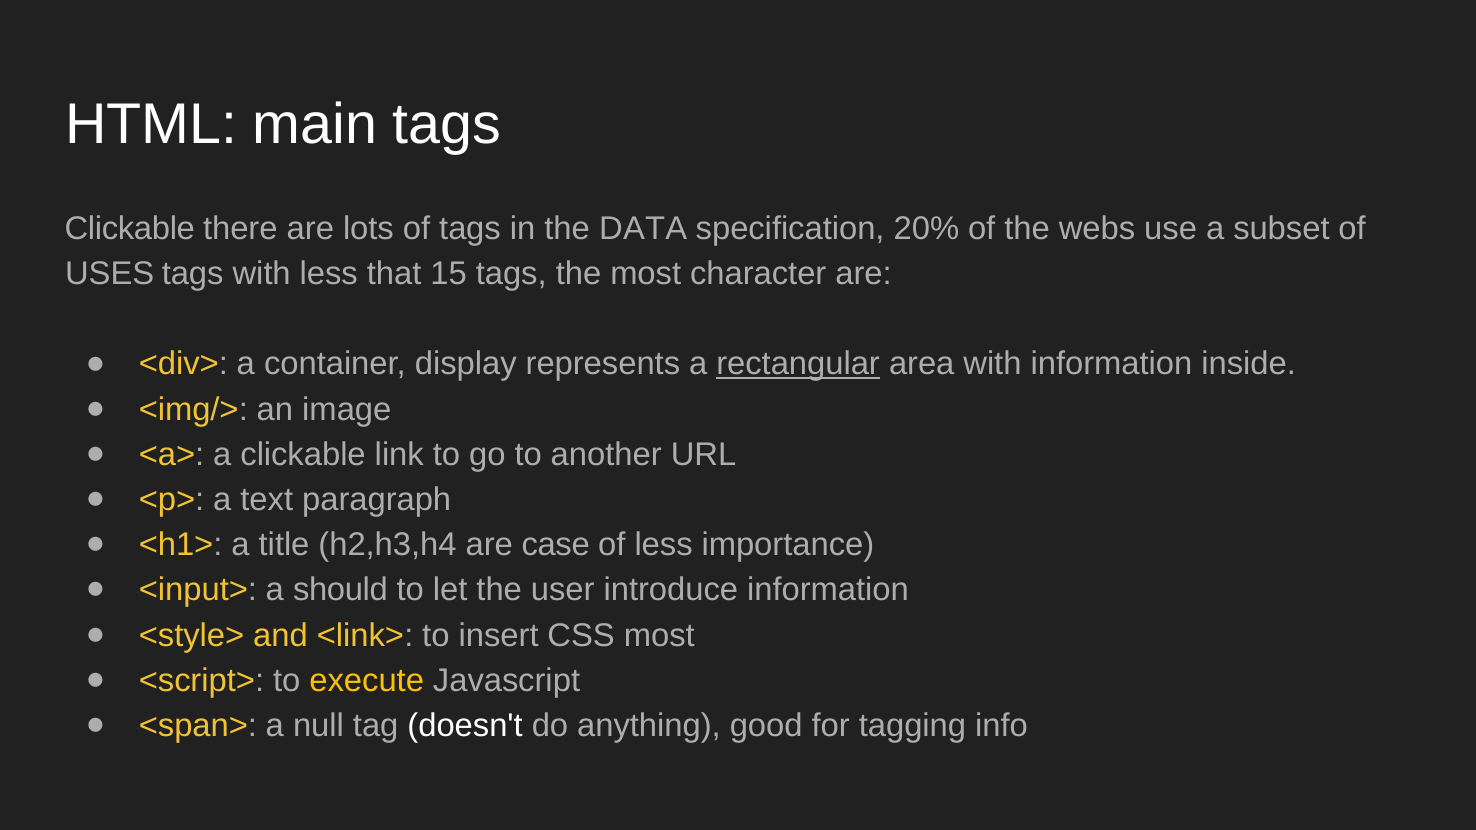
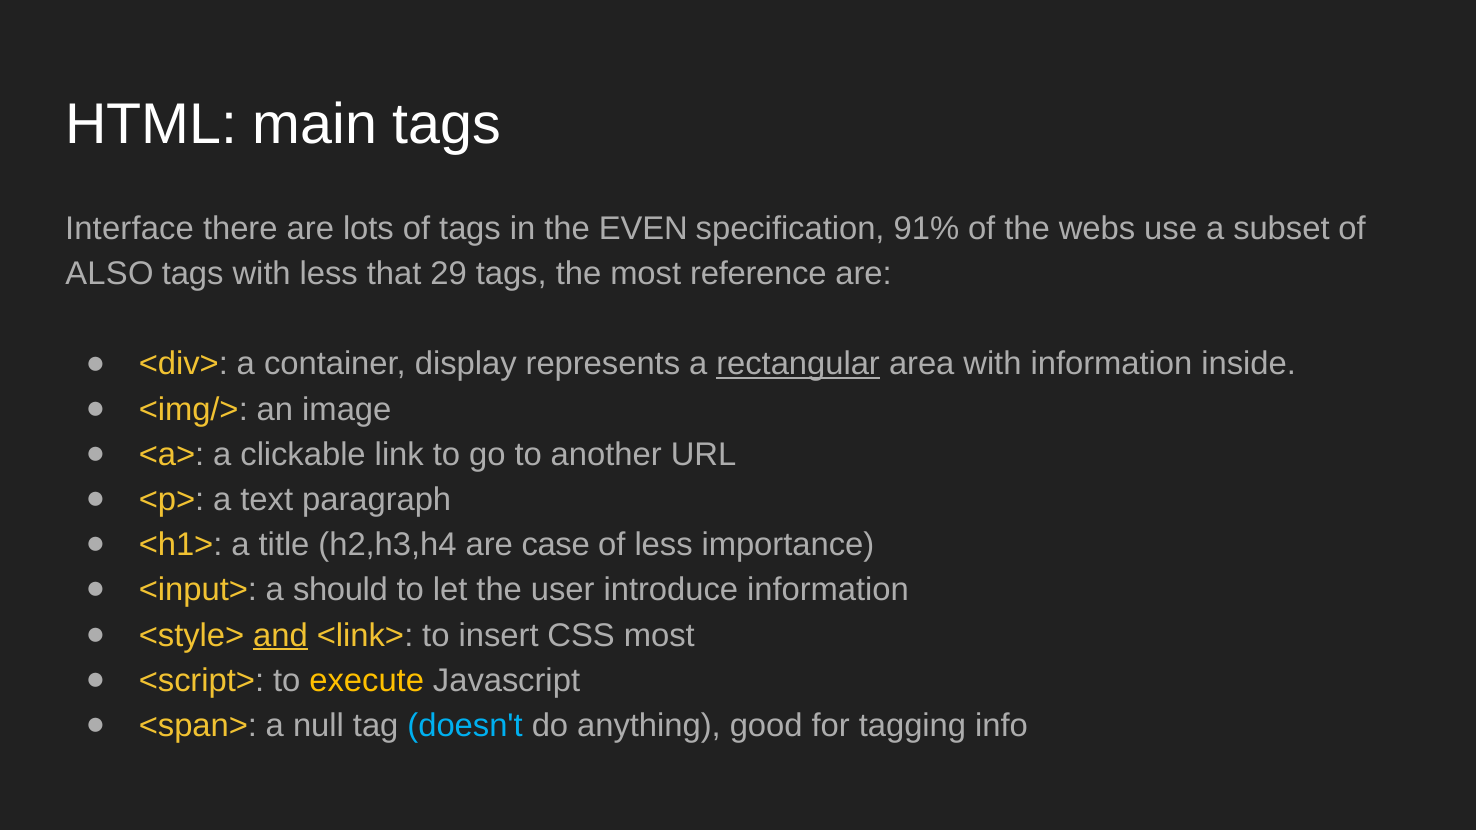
Clickable at (130, 229): Clickable -> Interface
DATA: DATA -> EVEN
20%: 20% -> 91%
USES: USES -> ALSO
15: 15 -> 29
character: character -> reference
and underline: none -> present
doesn't colour: white -> light blue
